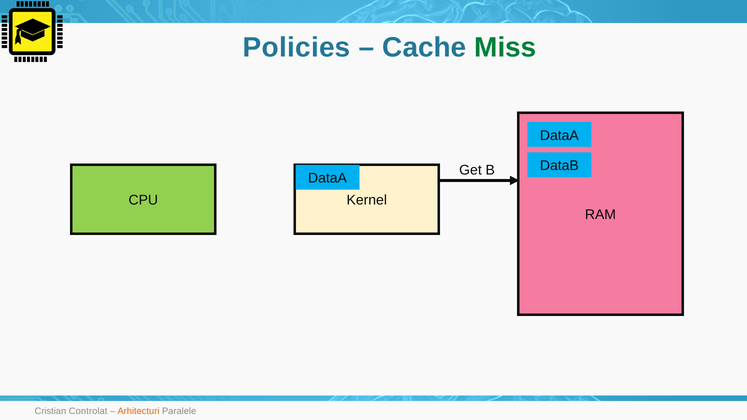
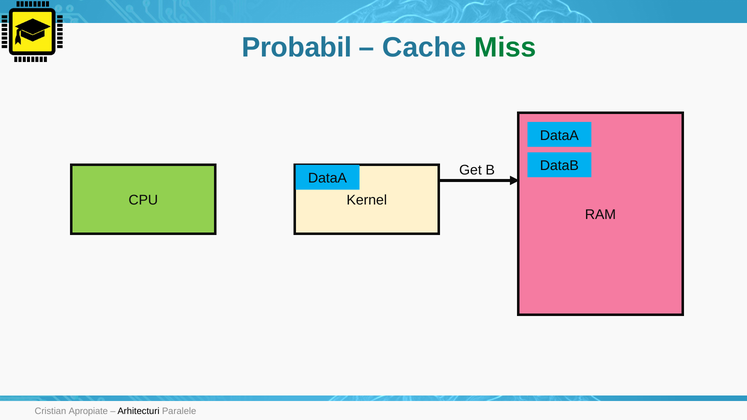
Policies: Policies -> Probabil
Controlat: Controlat -> Apropiate
Arhitecturi colour: orange -> black
